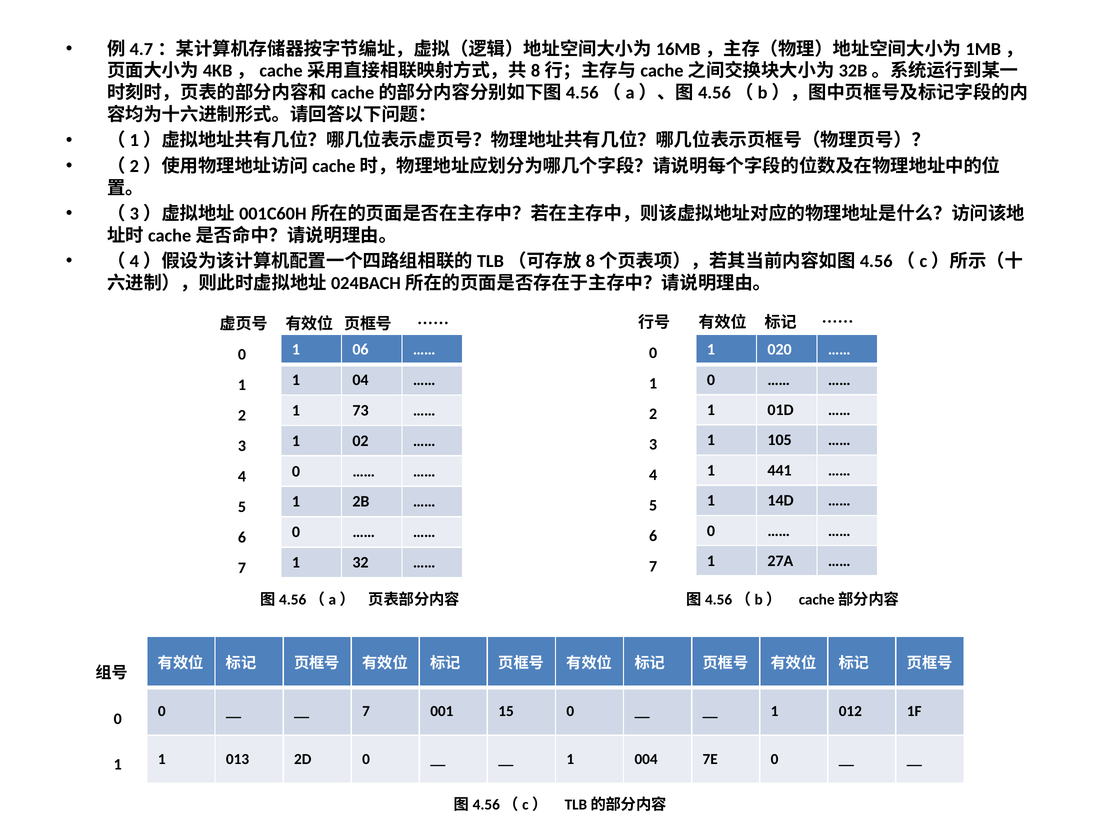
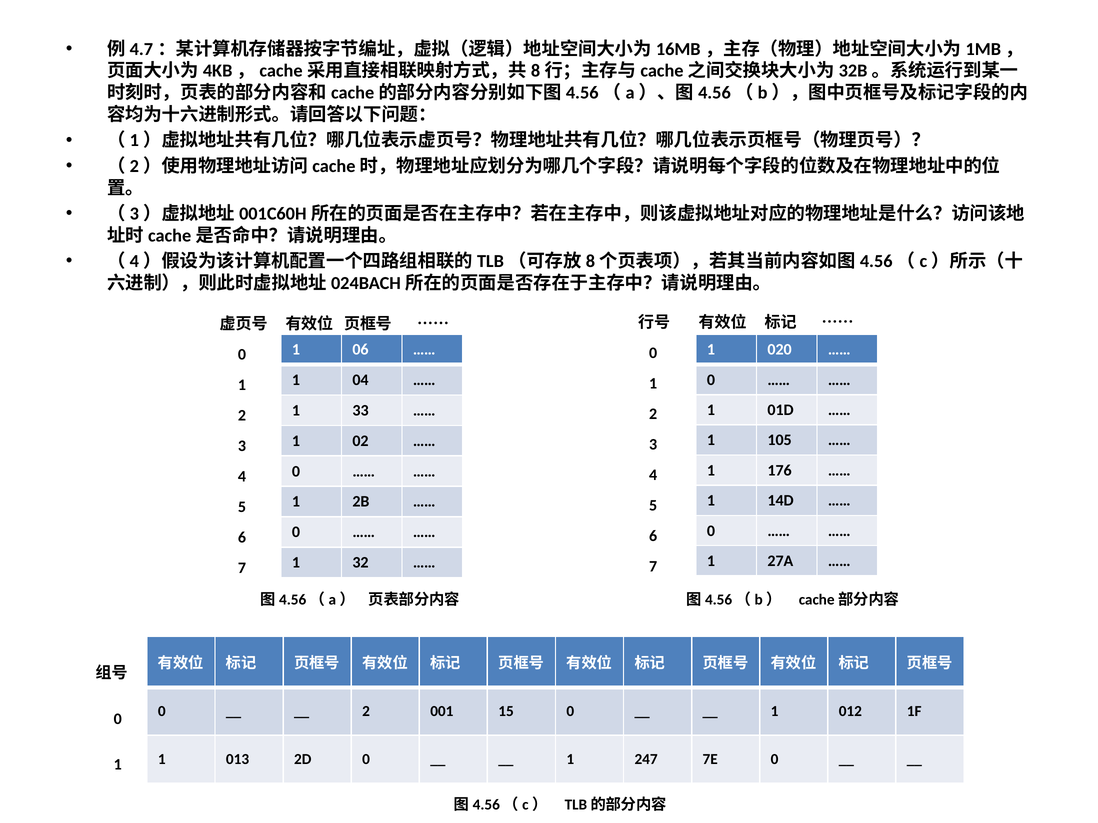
73: 73 -> 33
441: 441 -> 176
7 at (366, 712): 7 -> 2
004: 004 -> 247
